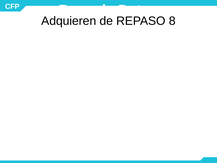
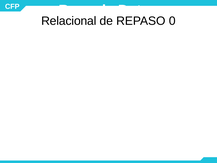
Adquieren: Adquieren -> Relacional
8: 8 -> 0
